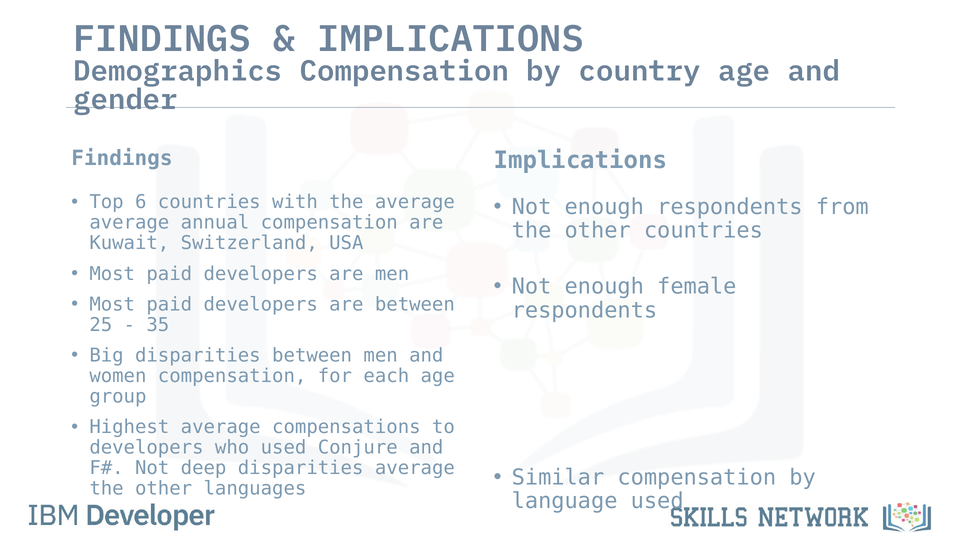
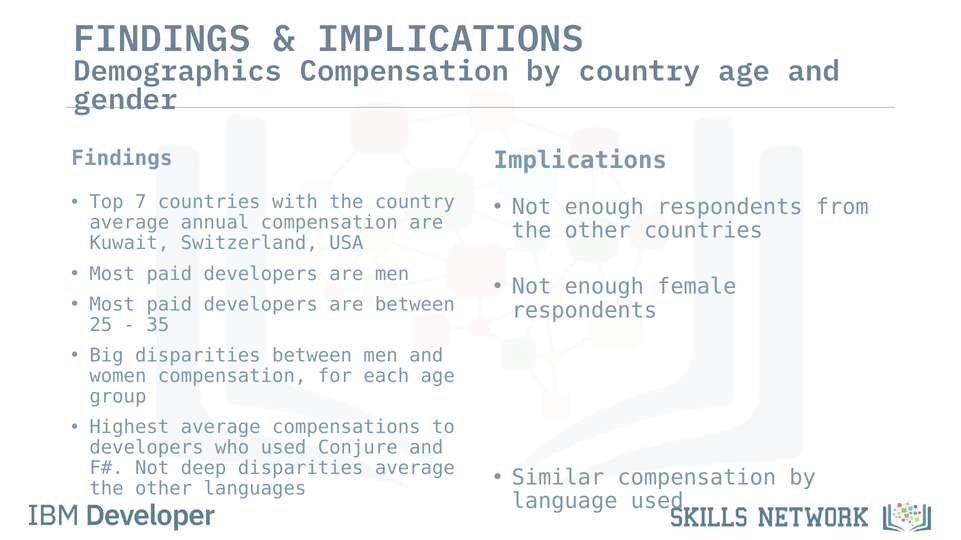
6: 6 -> 7
the average: average -> country
